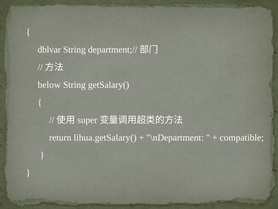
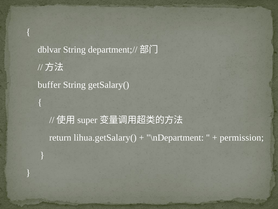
below: below -> buffer
compatible: compatible -> permission
